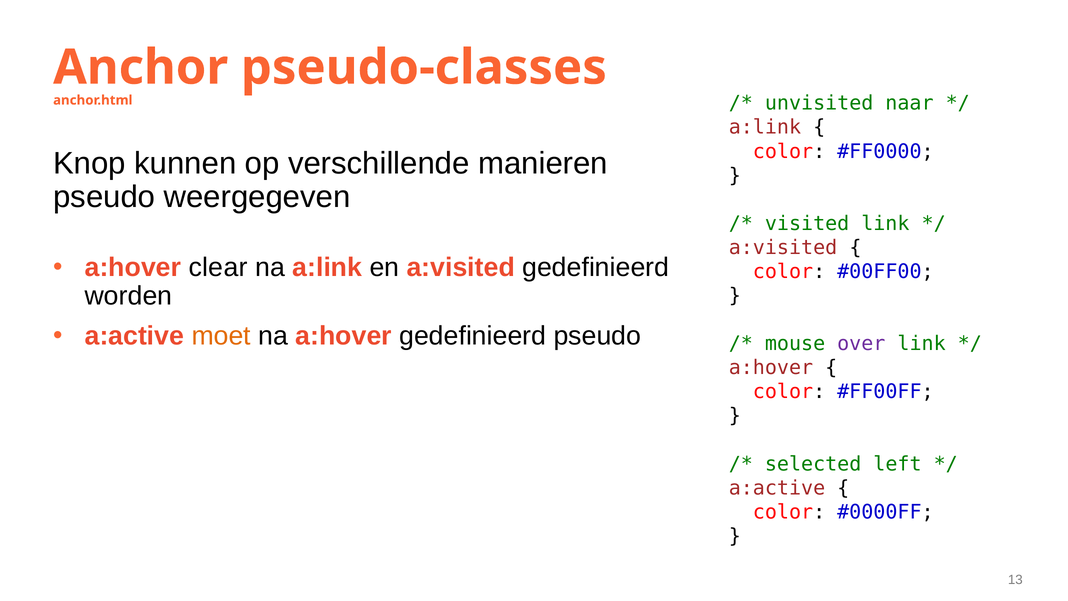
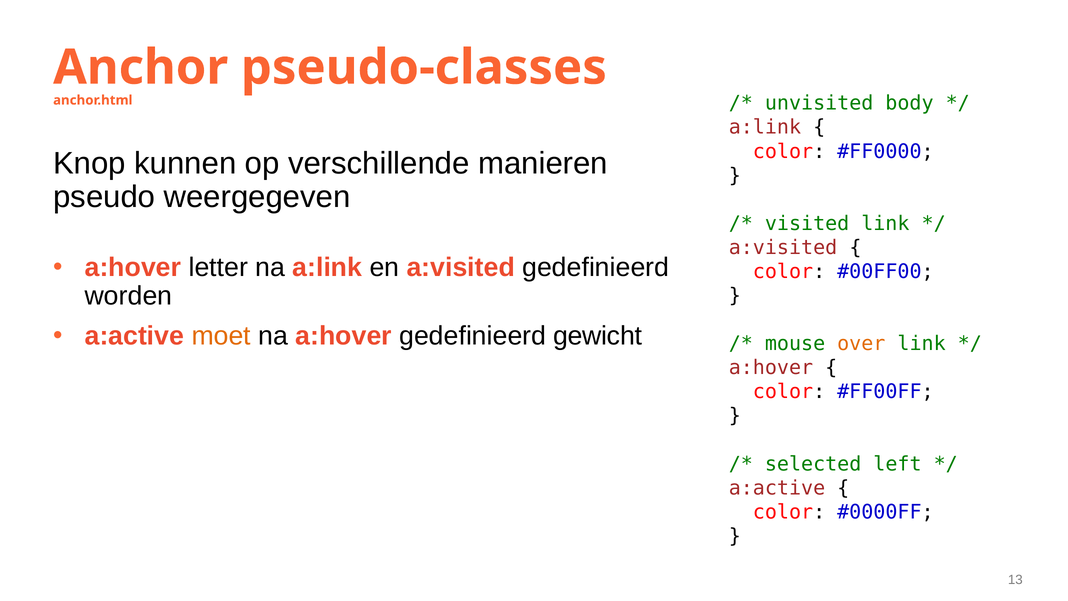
naar: naar -> body
clear: clear -> letter
gedefinieerd pseudo: pseudo -> gewicht
over colour: purple -> orange
